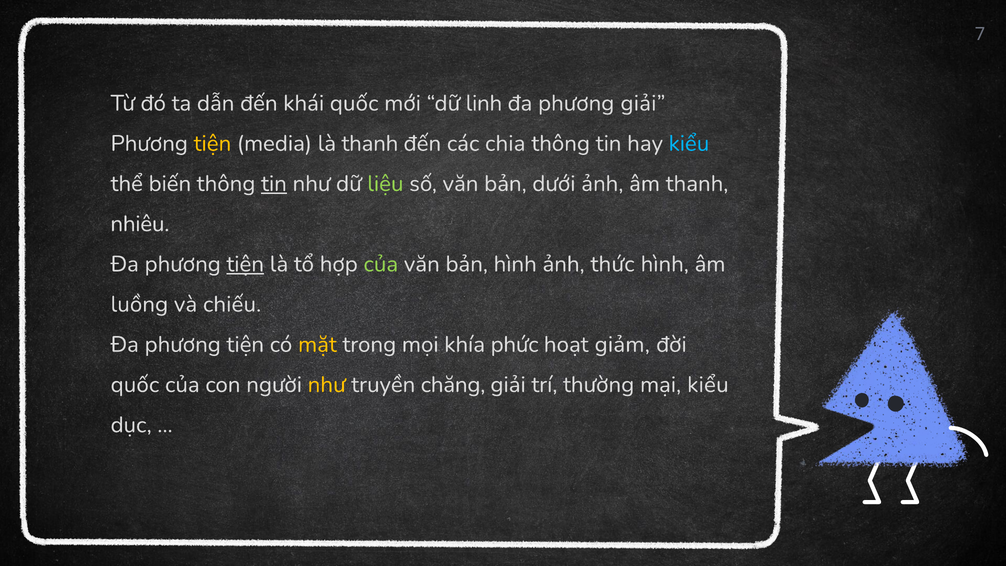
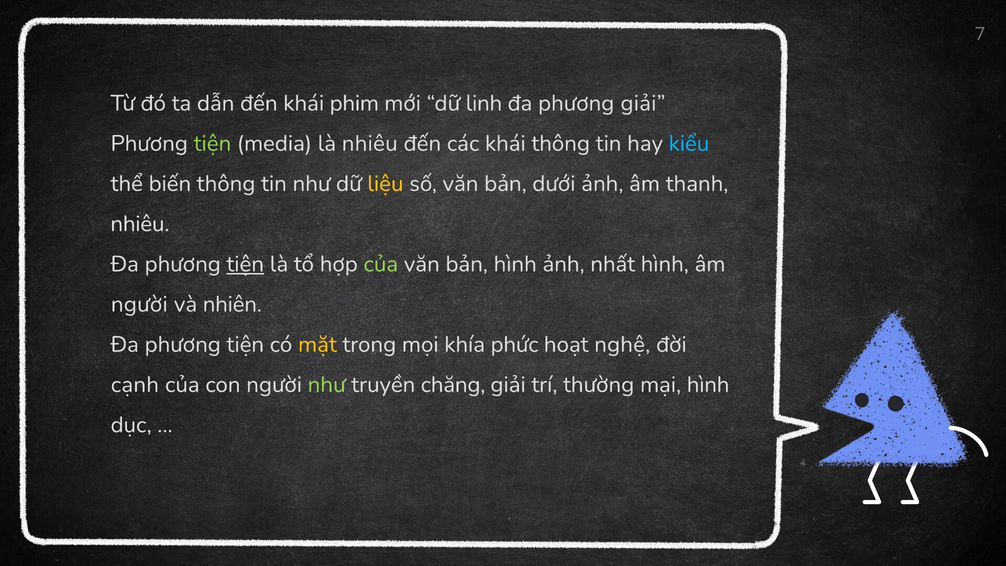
khái quốc: quốc -> phim
tiện at (212, 143) colour: yellow -> light green
là thanh: thanh -> nhiêu
các chia: chia -> khái
tin at (274, 184) underline: present -> none
liệu colour: light green -> yellow
thức: thức -> nhất
luồng at (139, 304): luồng -> người
chiếu: chiếu -> nhiên
giảm: giảm -> nghệ
quốc at (135, 385): quốc -> cạnh
như at (327, 385) colour: yellow -> light green
mại kiểu: kiểu -> hình
